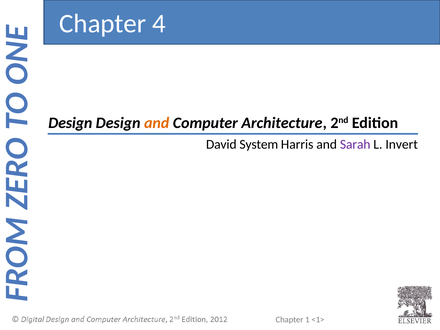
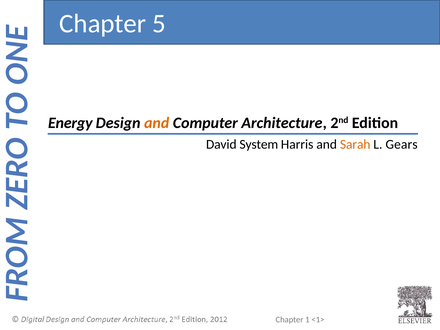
4: 4 -> 5
Design at (70, 123): Design -> Energy
Sarah colour: purple -> orange
Invert: Invert -> Gears
